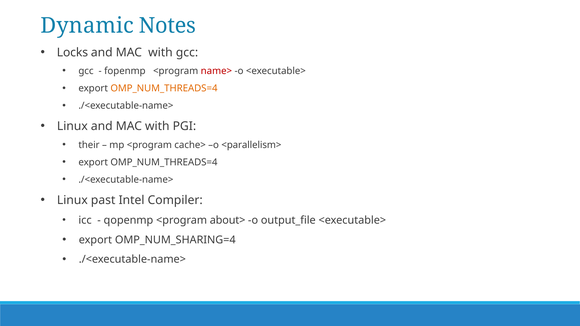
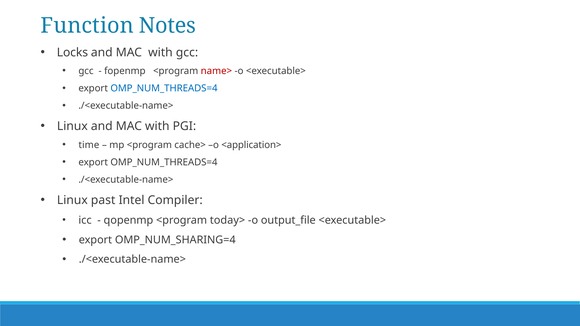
Dynamic: Dynamic -> Function
OMP_NUM_THREADS=4 at (164, 88) colour: orange -> blue
their: their -> time
<parallelism>: <parallelism> -> <application>
about>: about> -> today>
